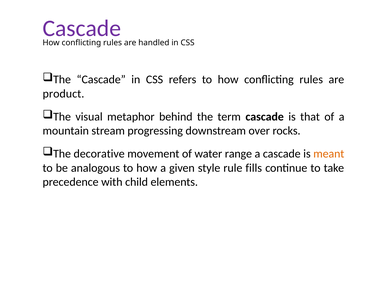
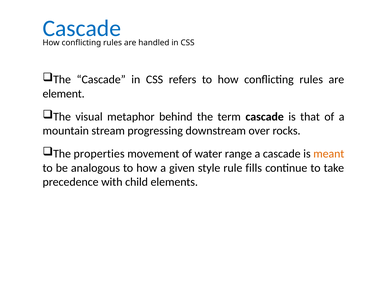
Cascade at (82, 28) colour: purple -> blue
product: product -> element
decorative: decorative -> properties
